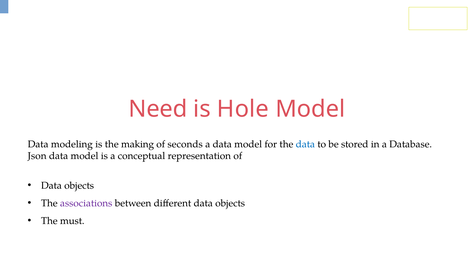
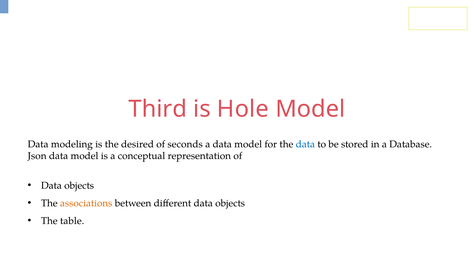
Need: Need -> Third
making: making -> desired
associations colour: purple -> orange
must: must -> table
